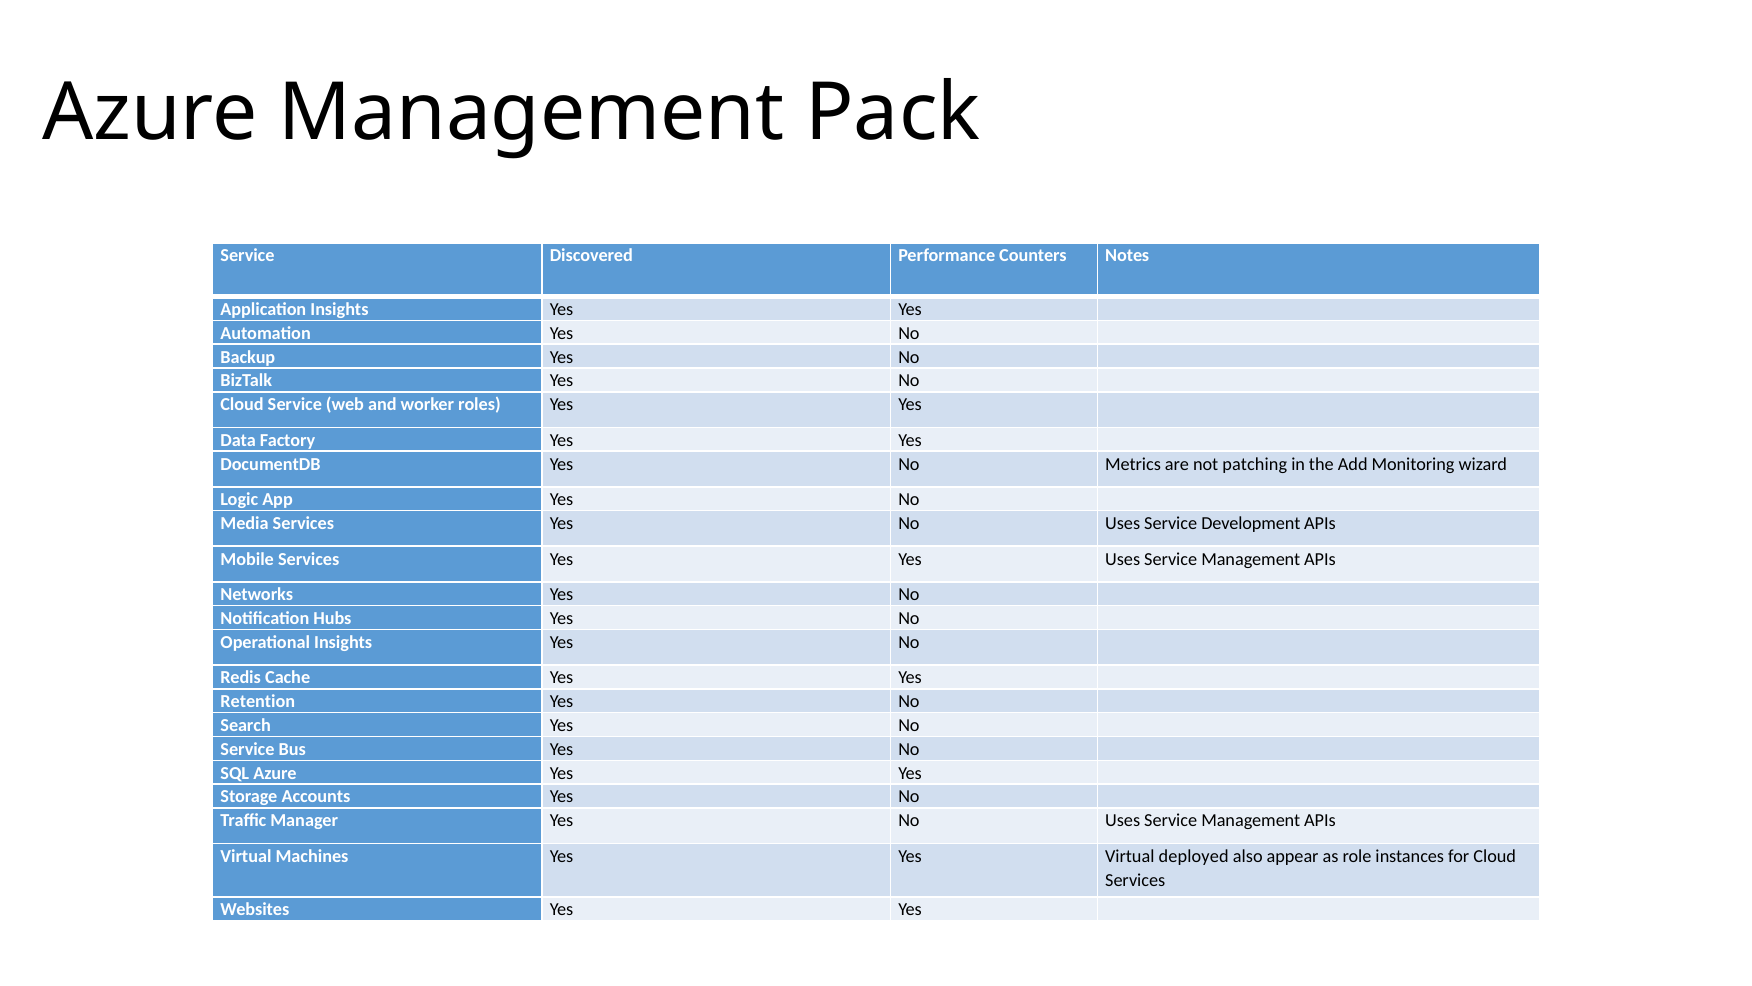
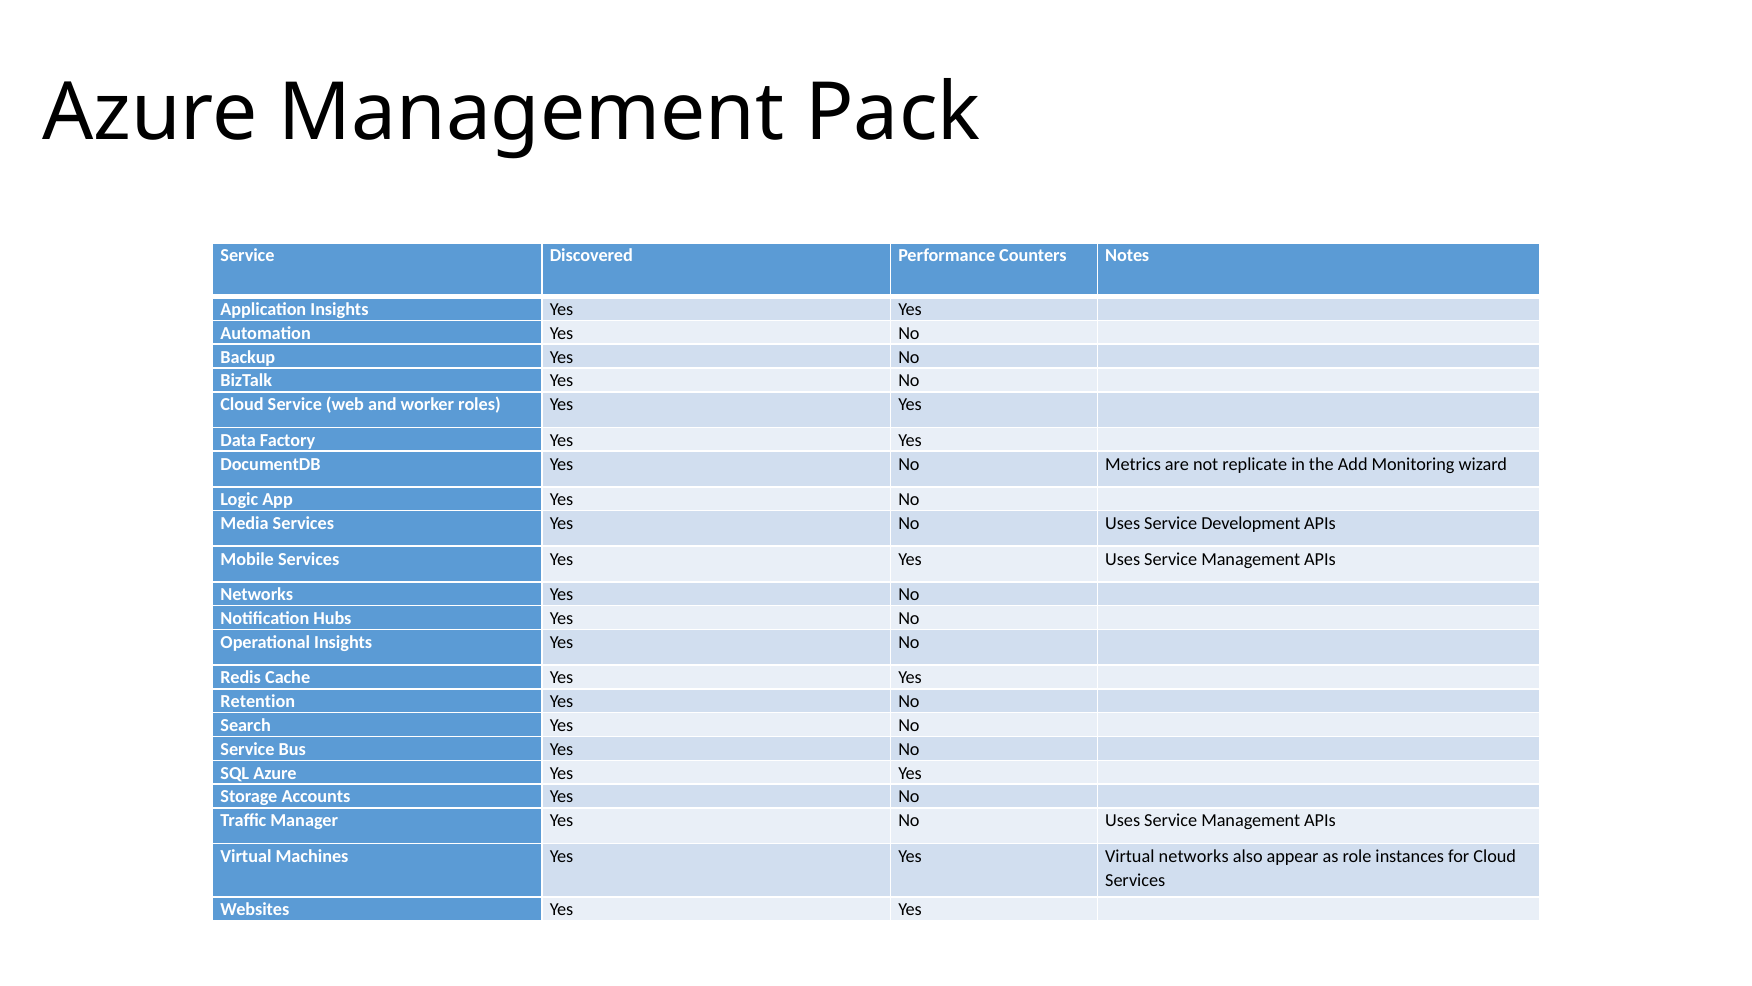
patching: patching -> replicate
Virtual deployed: deployed -> networks
